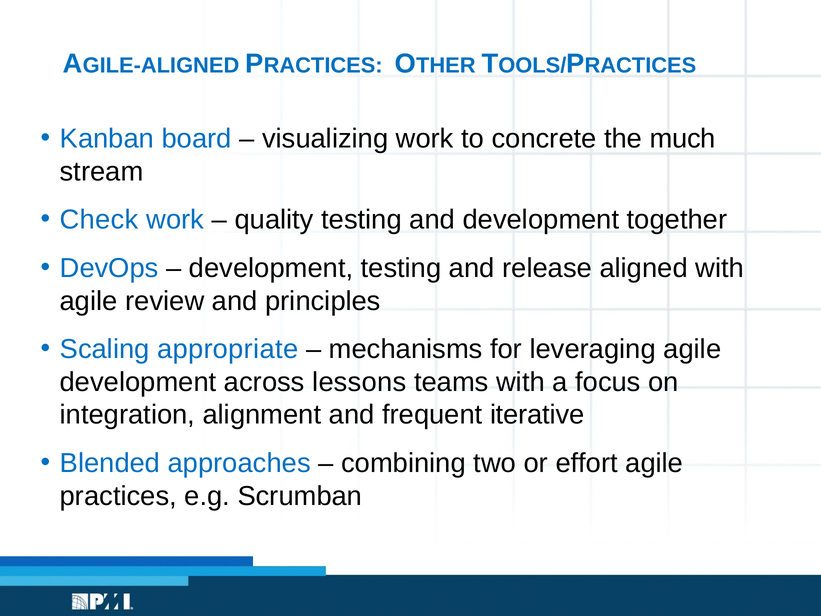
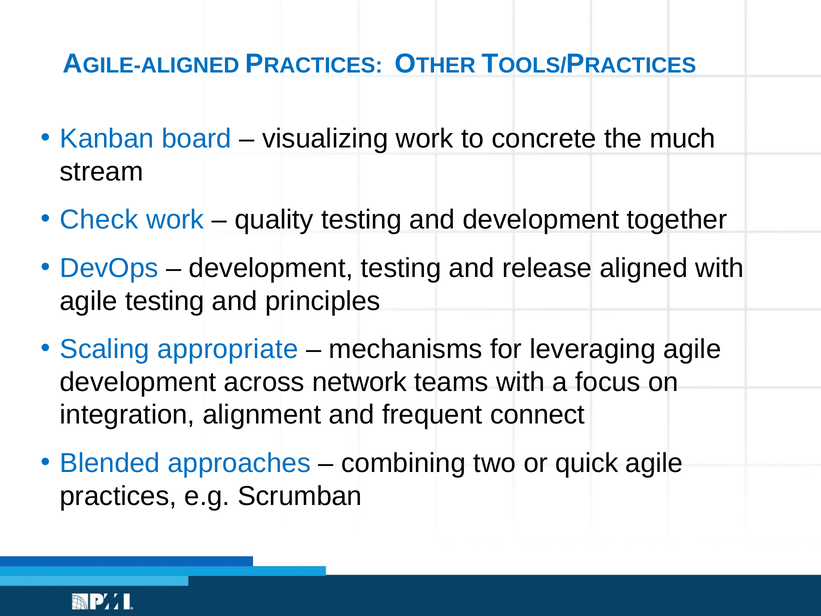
agile review: review -> testing
lessons: lessons -> network
iterative: iterative -> connect
effort: effort -> quick
